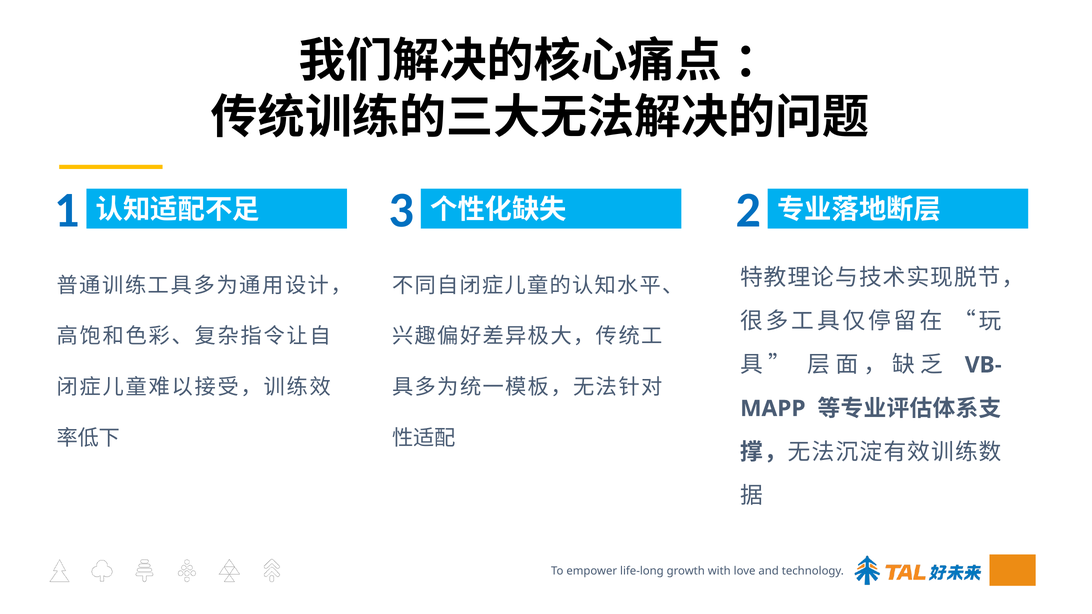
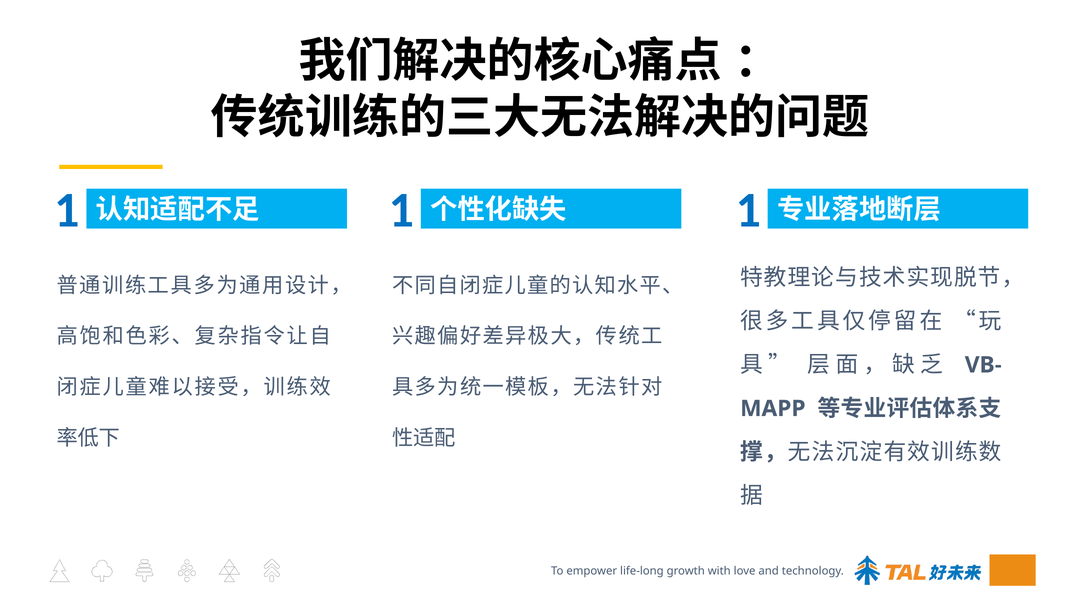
3 at (402, 210): 3 -> 1
2 at (748, 210): 2 -> 1
